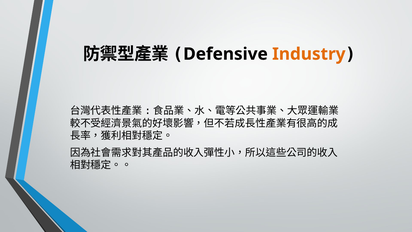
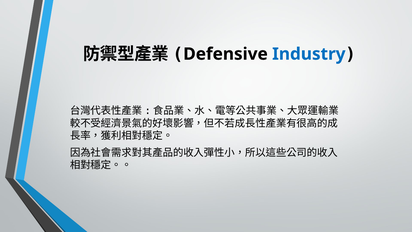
Industry colour: orange -> blue
